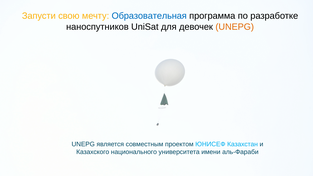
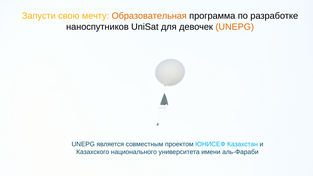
Образовательная colour: blue -> orange
